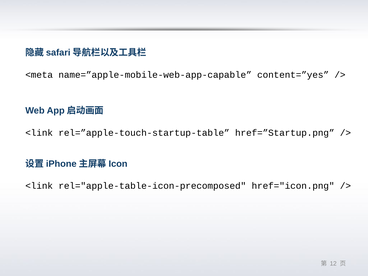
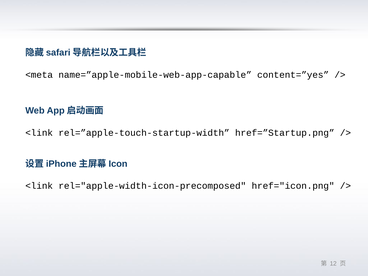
rel=”apple-touch-startup-table: rel=”apple-touch-startup-table -> rel=”apple-touch-startup-width
rel="apple-table-icon-precomposed: rel="apple-table-icon-precomposed -> rel="apple-width-icon-precomposed
